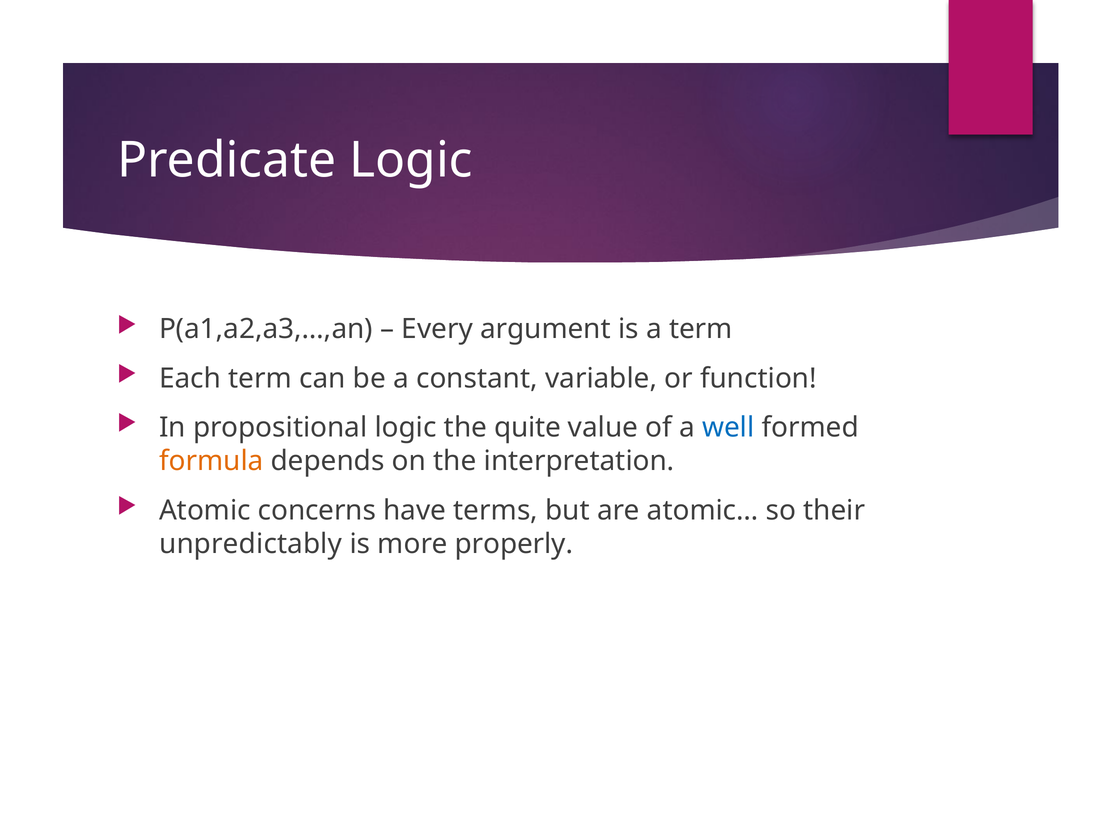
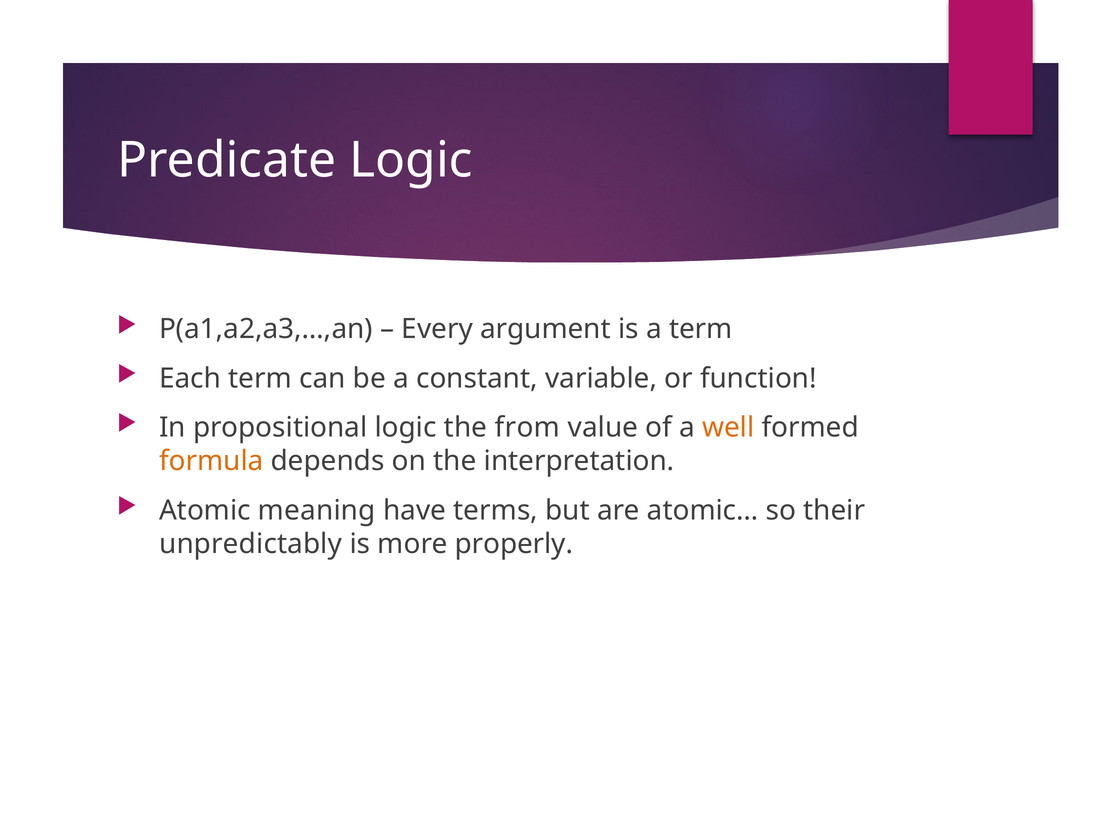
quite: quite -> from
well colour: blue -> orange
concerns: concerns -> meaning
